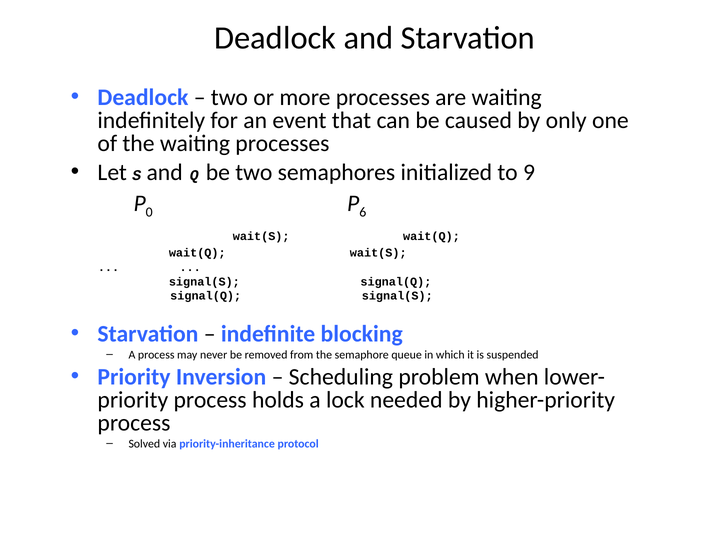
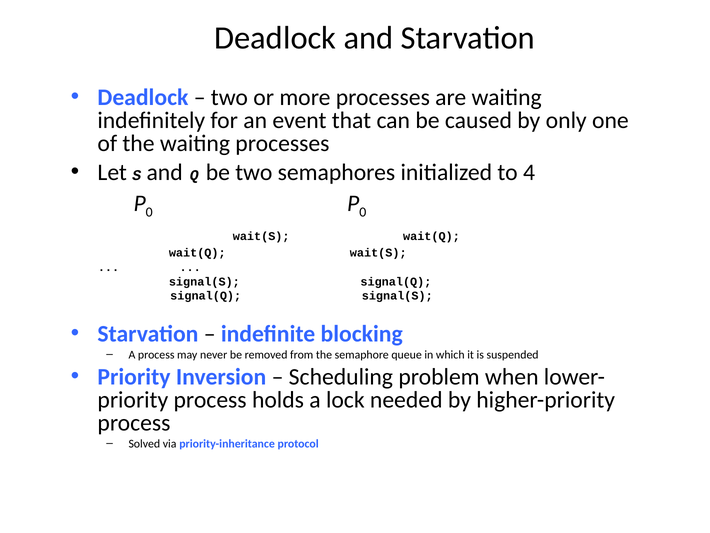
9: 9 -> 4
6 at (363, 212): 6 -> 0
